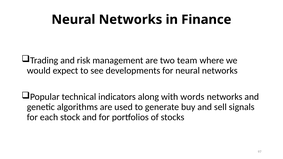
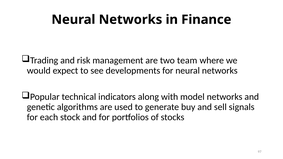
words: words -> model
